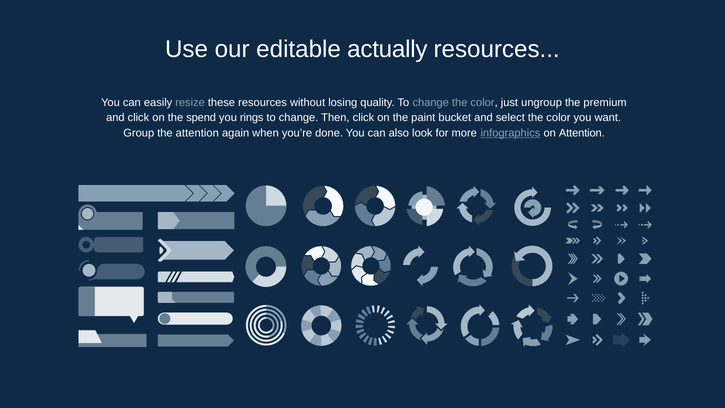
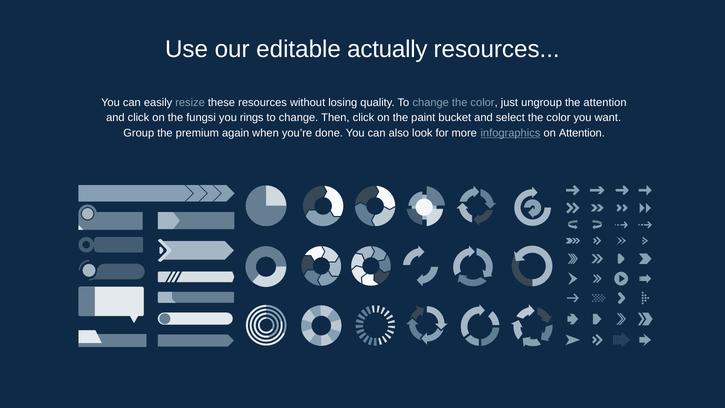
the premium: premium -> attention
spend: spend -> fungsi
the attention: attention -> premium
